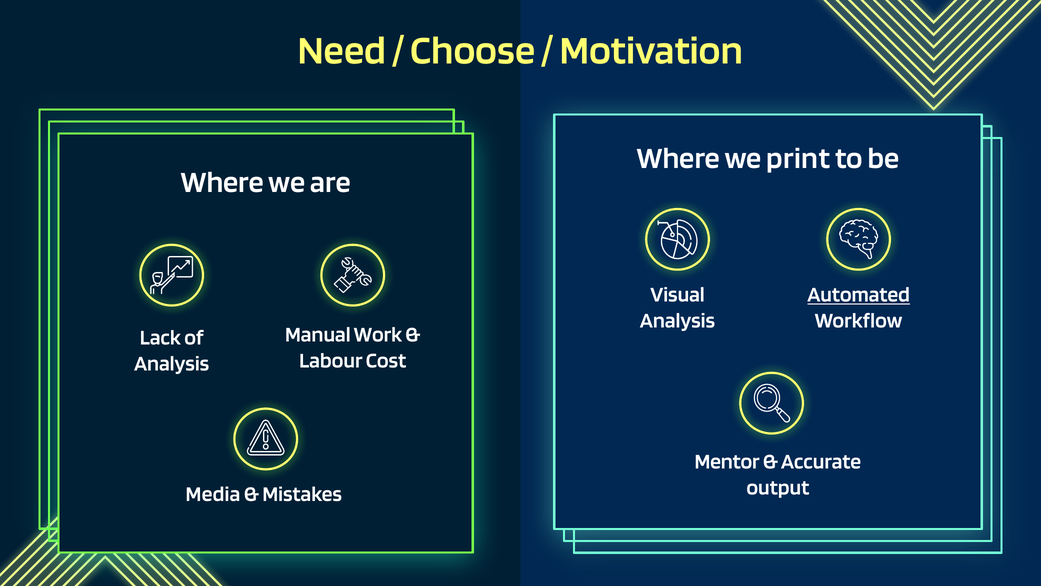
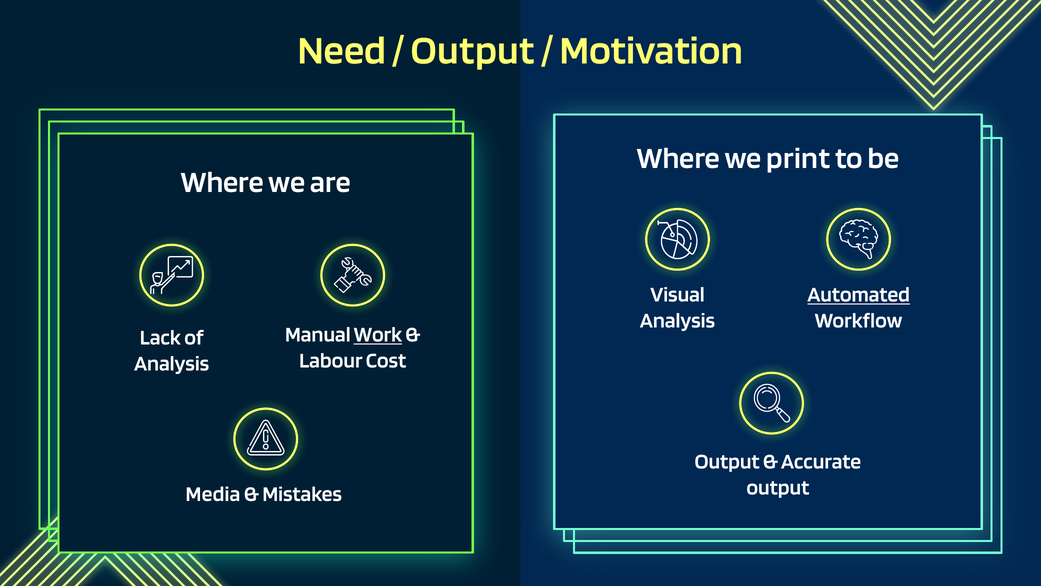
Choose at (473, 50): Choose -> Output
Work underline: none -> present
Mentor at (727, 461): Mentor -> Output
